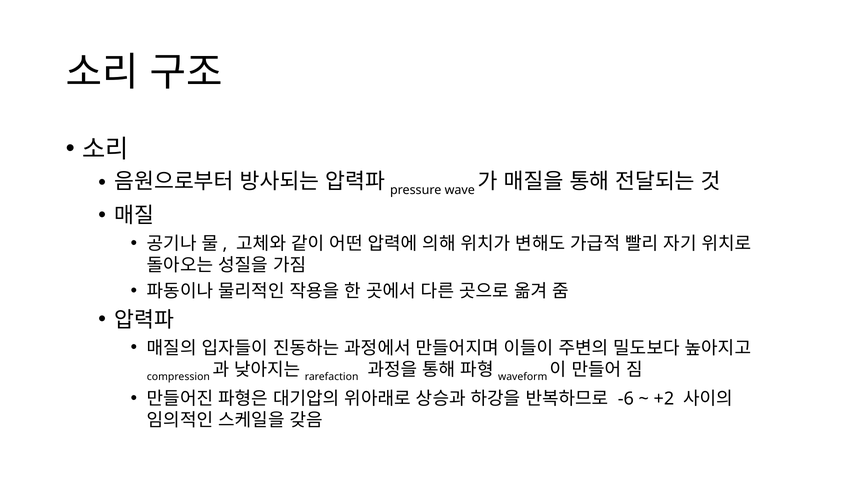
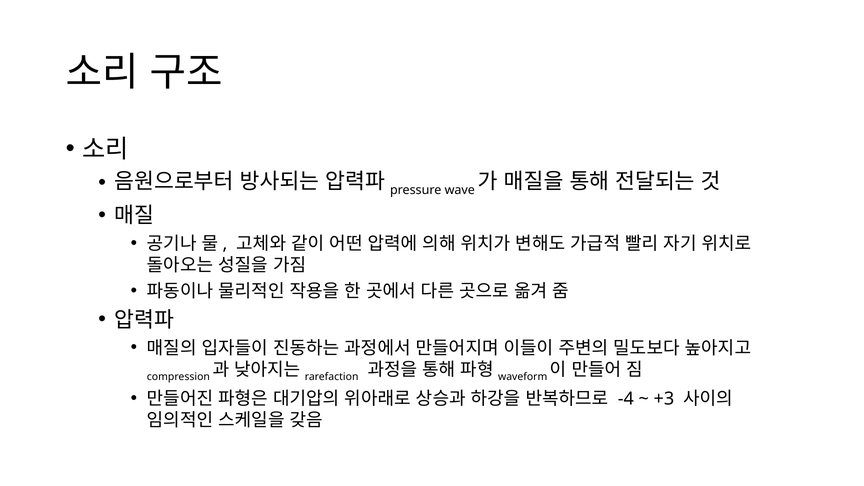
-6: -6 -> -4
+2: +2 -> +3
